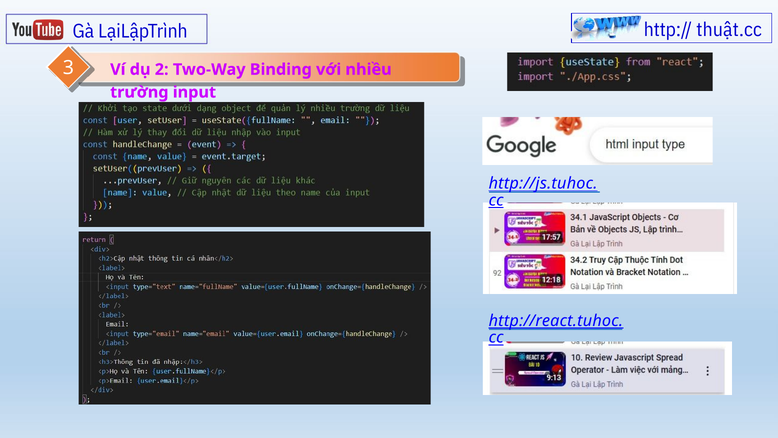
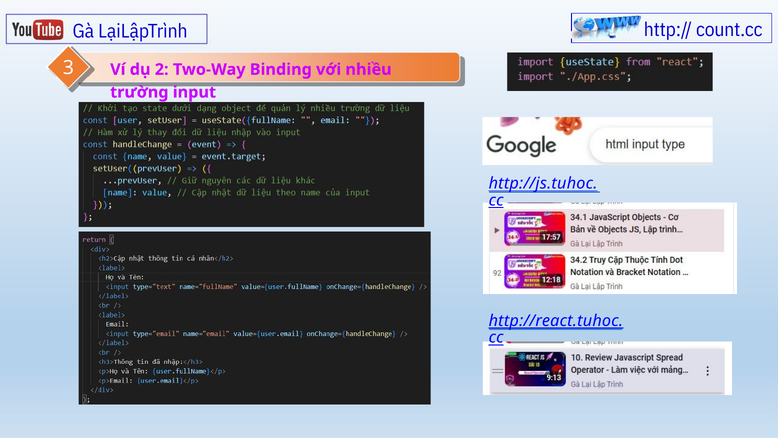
thuật.cc: thuật.cc -> count.cc
